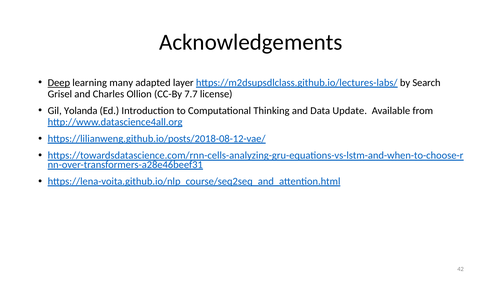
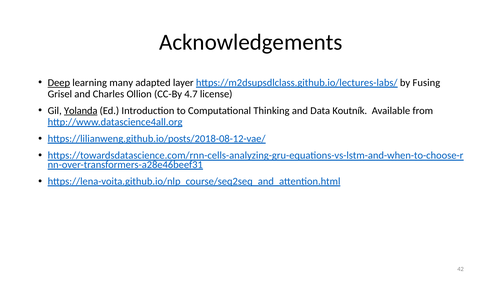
Search: Search -> Fusing
7.7: 7.7 -> 4.7
Yolanda underline: none -> present
Update: Update -> Koutník
